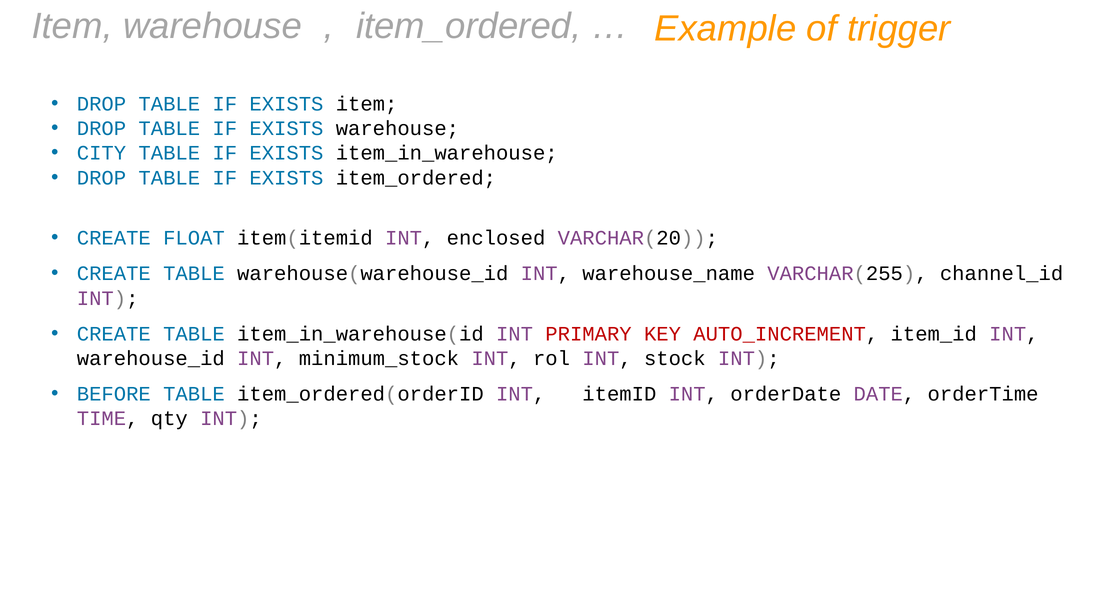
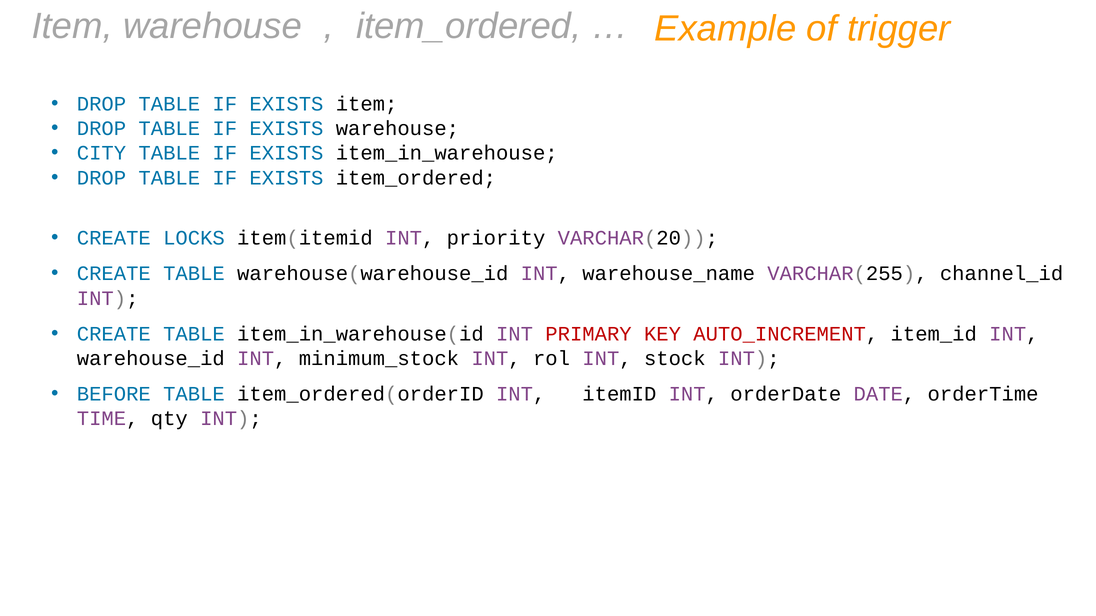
FLOAT: FLOAT -> LOCKS
enclosed: enclosed -> priority
